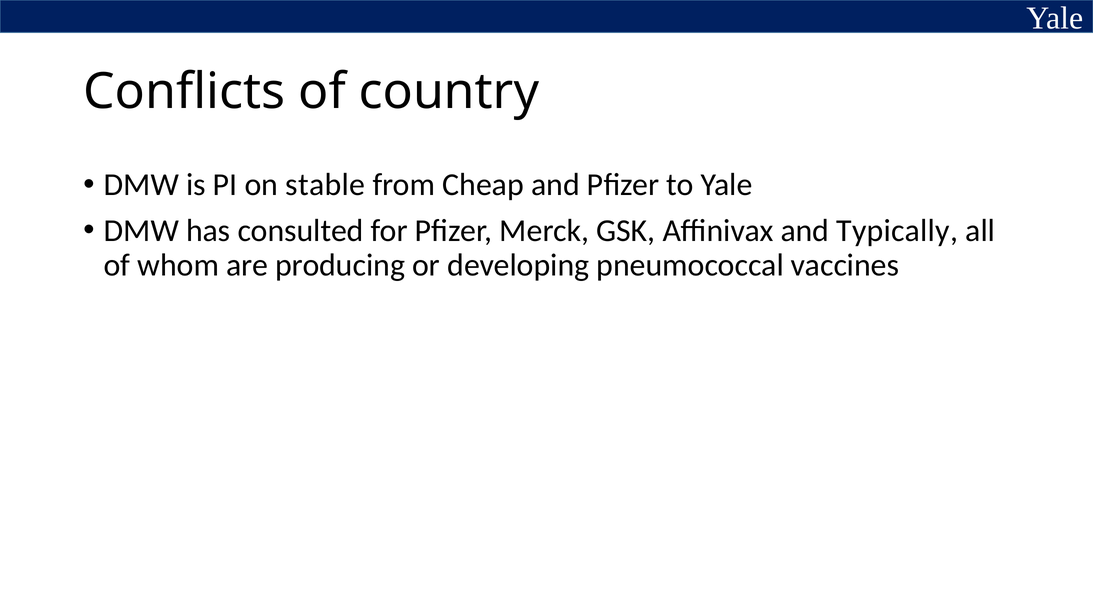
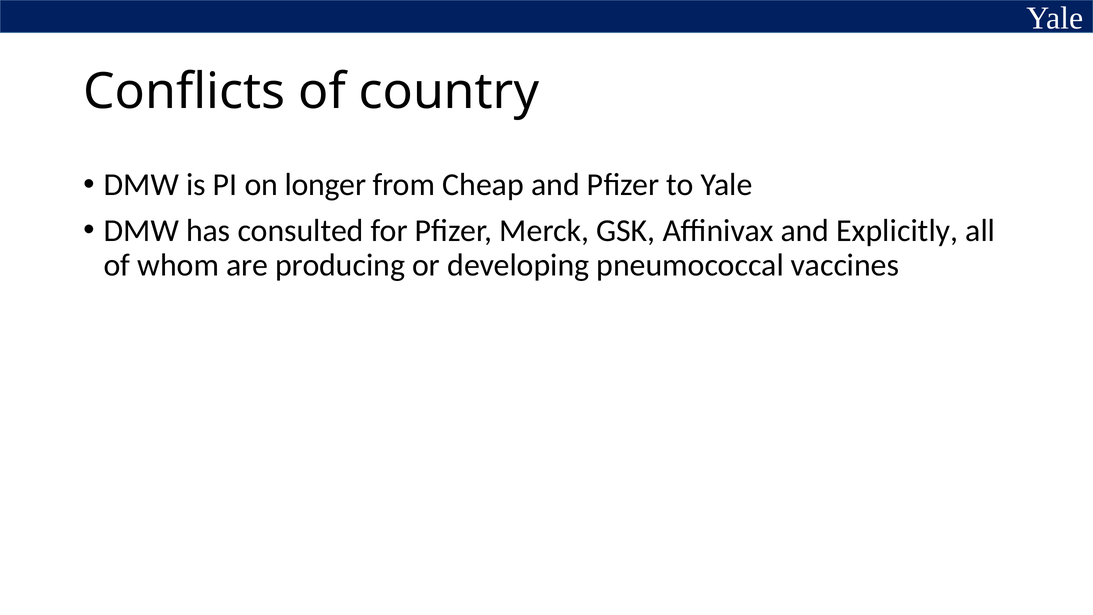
stable: stable -> longer
Typically: Typically -> Explicitly
